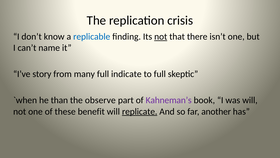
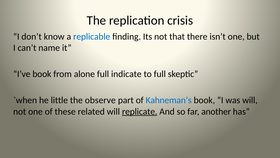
not at (161, 36) underline: present -> none
I’ve story: story -> book
many: many -> alone
than: than -> little
Kahneman’s colour: purple -> blue
benefit: benefit -> related
